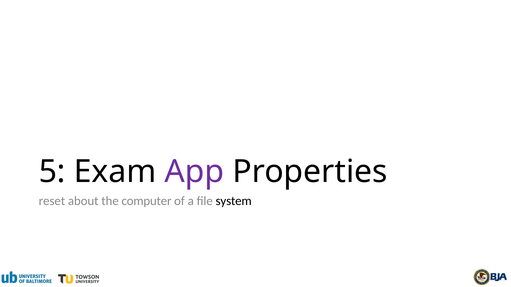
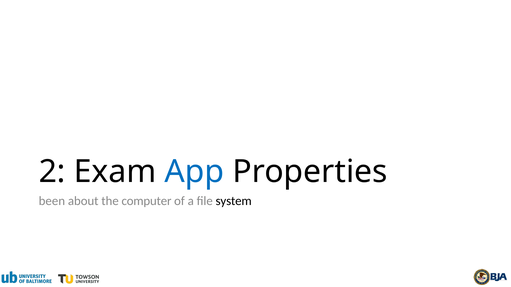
5: 5 -> 2
App colour: purple -> blue
reset: reset -> been
